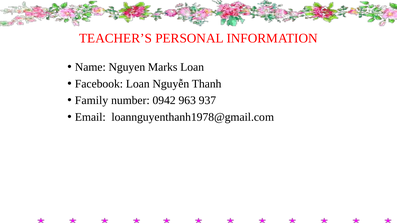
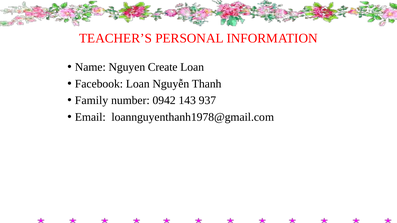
Marks: Marks -> Create
963: 963 -> 143
